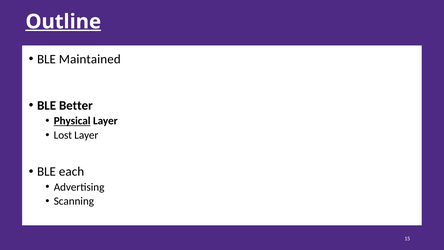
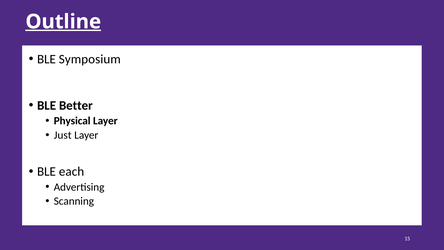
Maintained: Maintained -> Symposium
Physical underline: present -> none
Lost: Lost -> Just
